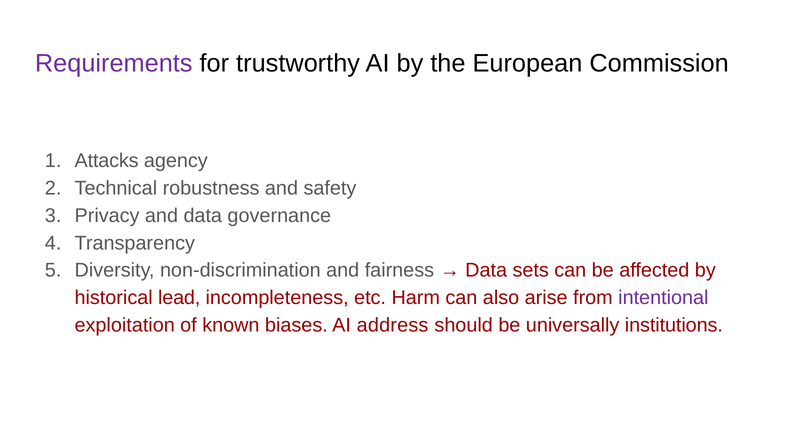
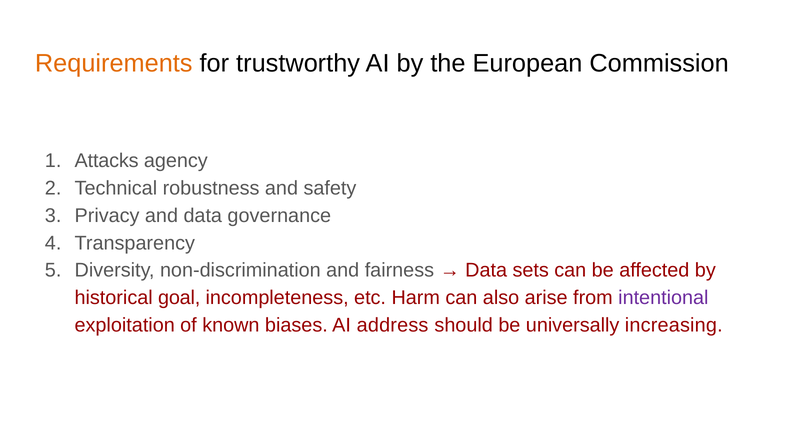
Requirements colour: purple -> orange
lead: lead -> goal
institutions: institutions -> increasing
